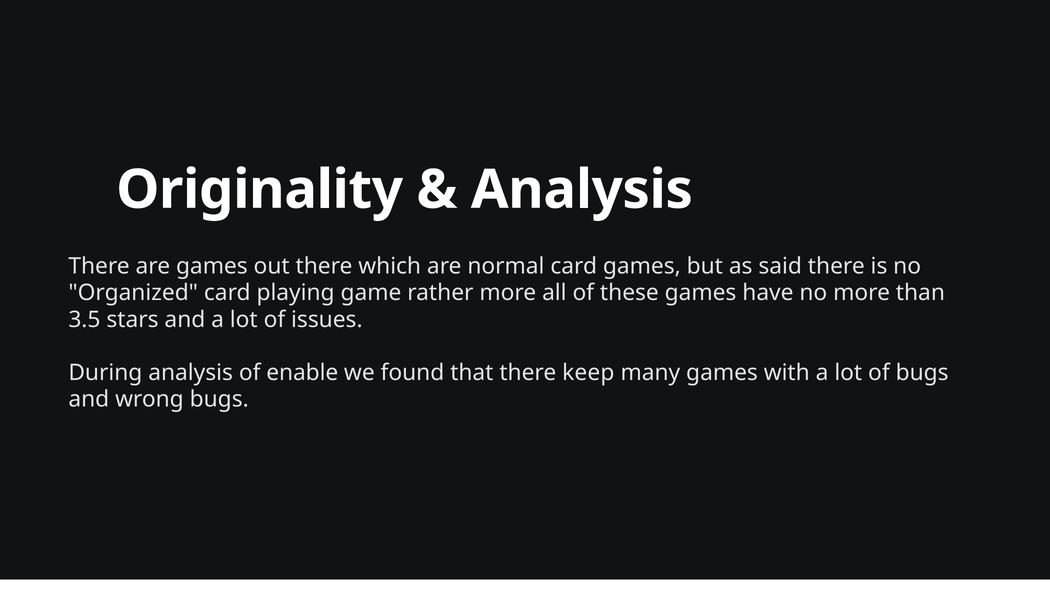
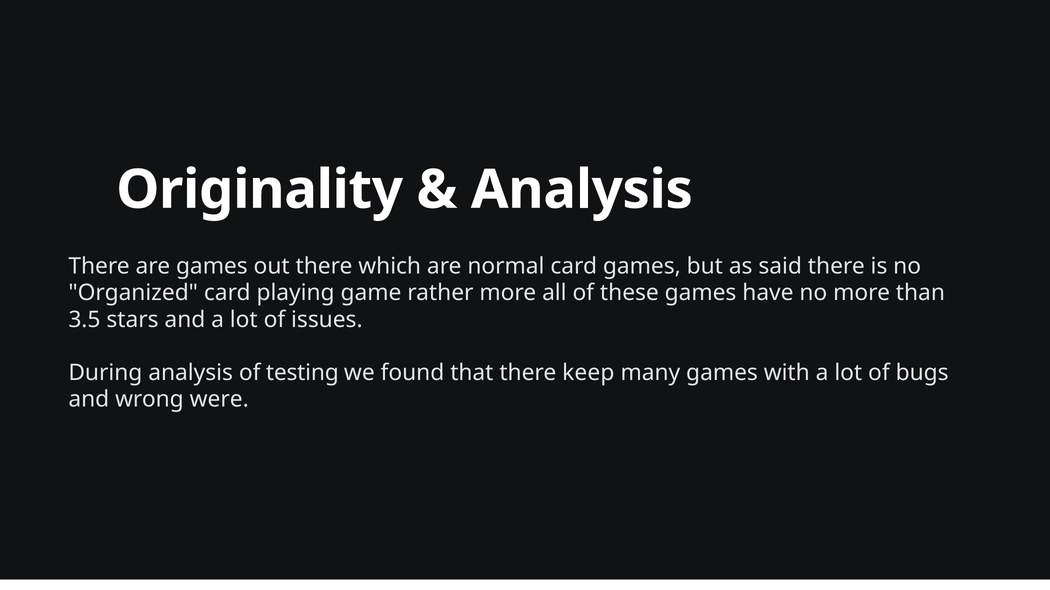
enable: enable -> testing
wrong bugs: bugs -> were
